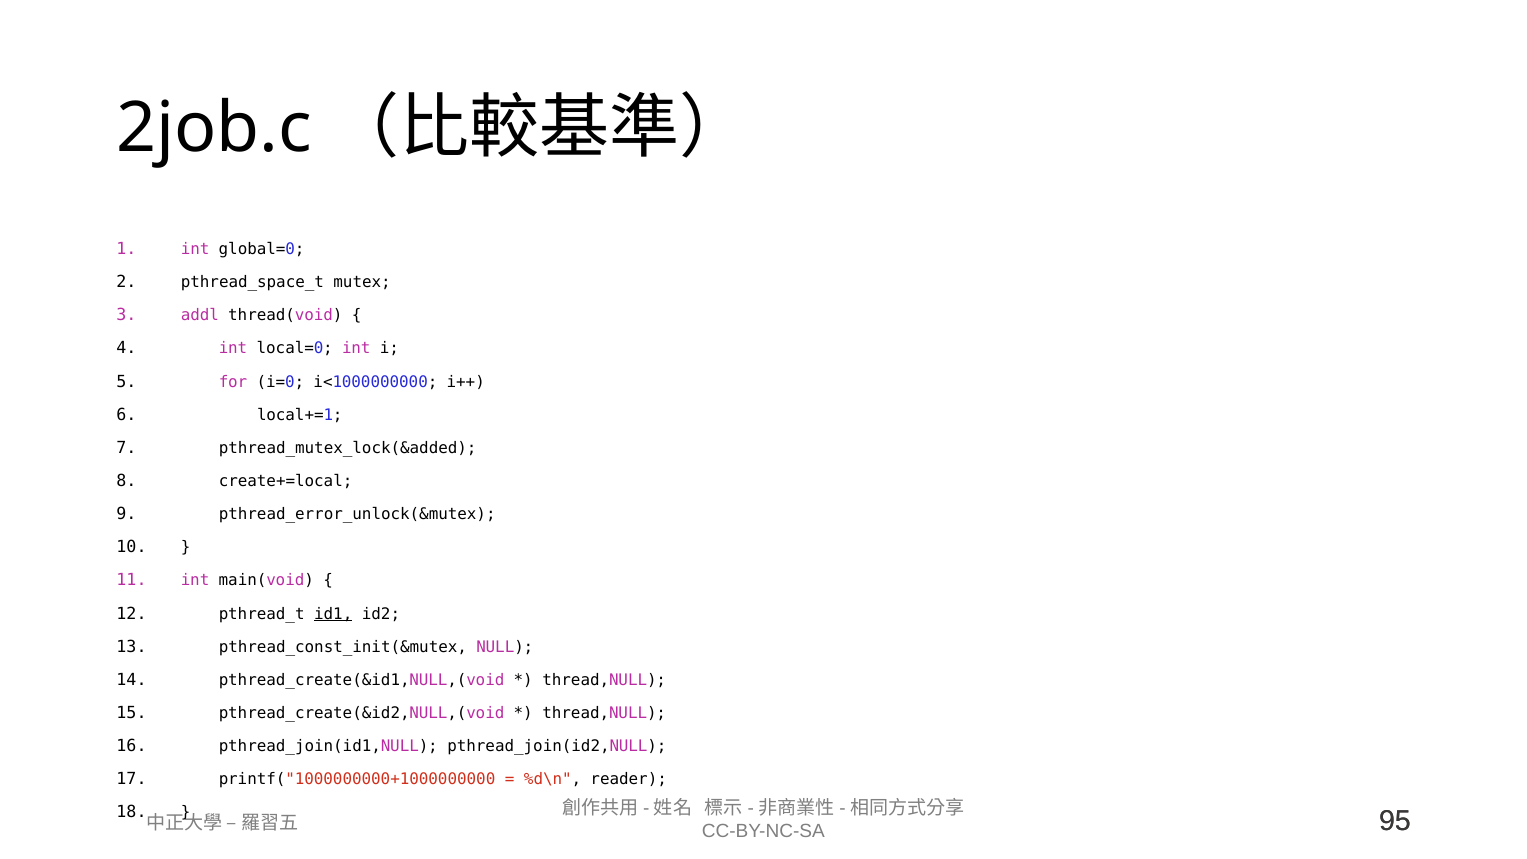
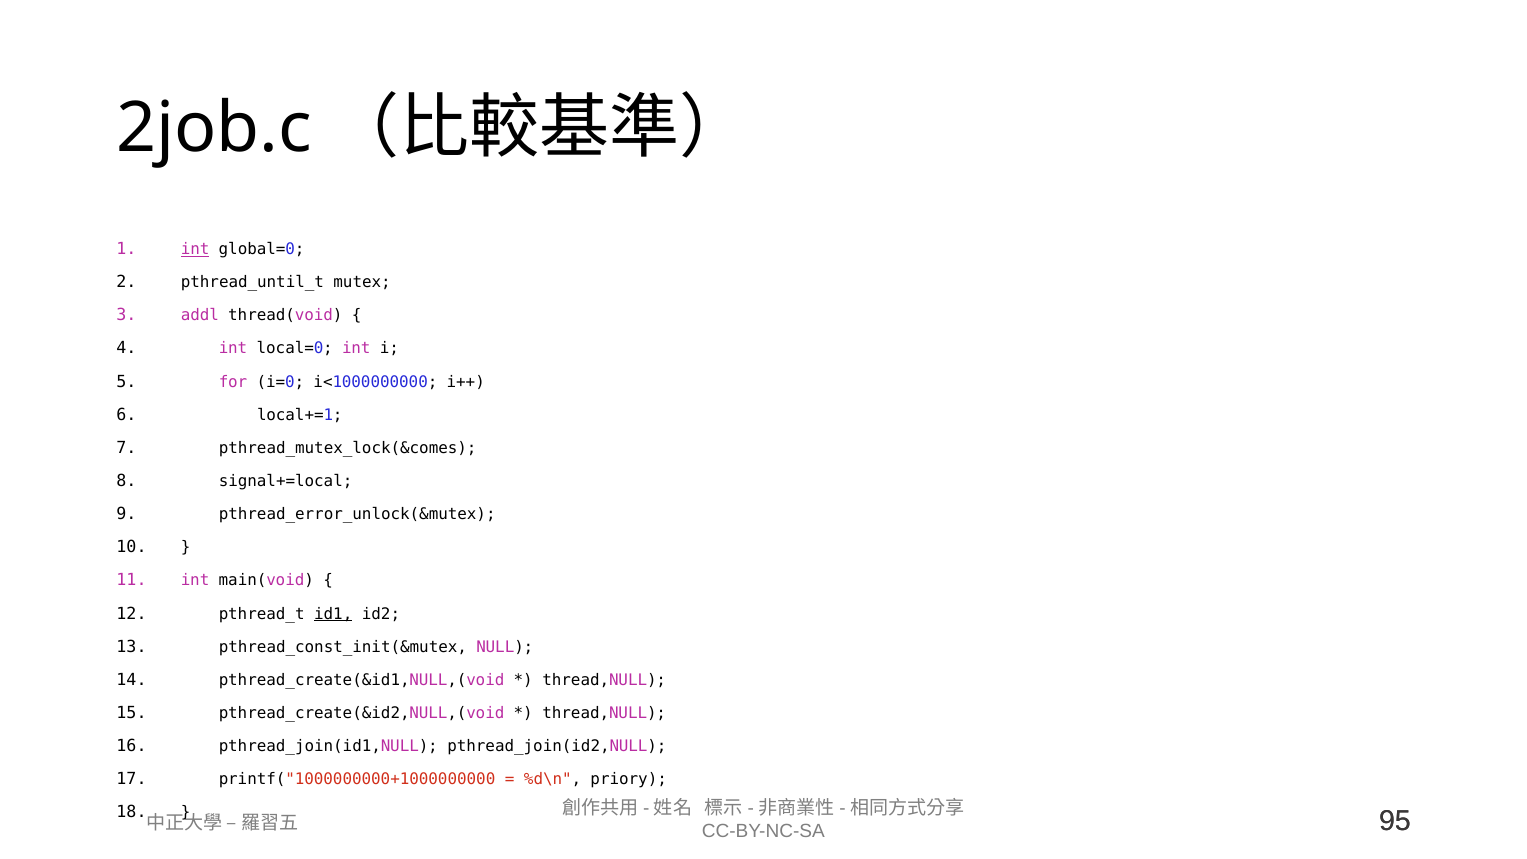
int at (195, 249) underline: none -> present
pthread_space_t: pthread_space_t -> pthread_until_t
pthread_mutex_lock(&added: pthread_mutex_lock(&added -> pthread_mutex_lock(&comes
create+=local: create+=local -> signal+=local
reader: reader -> priory
